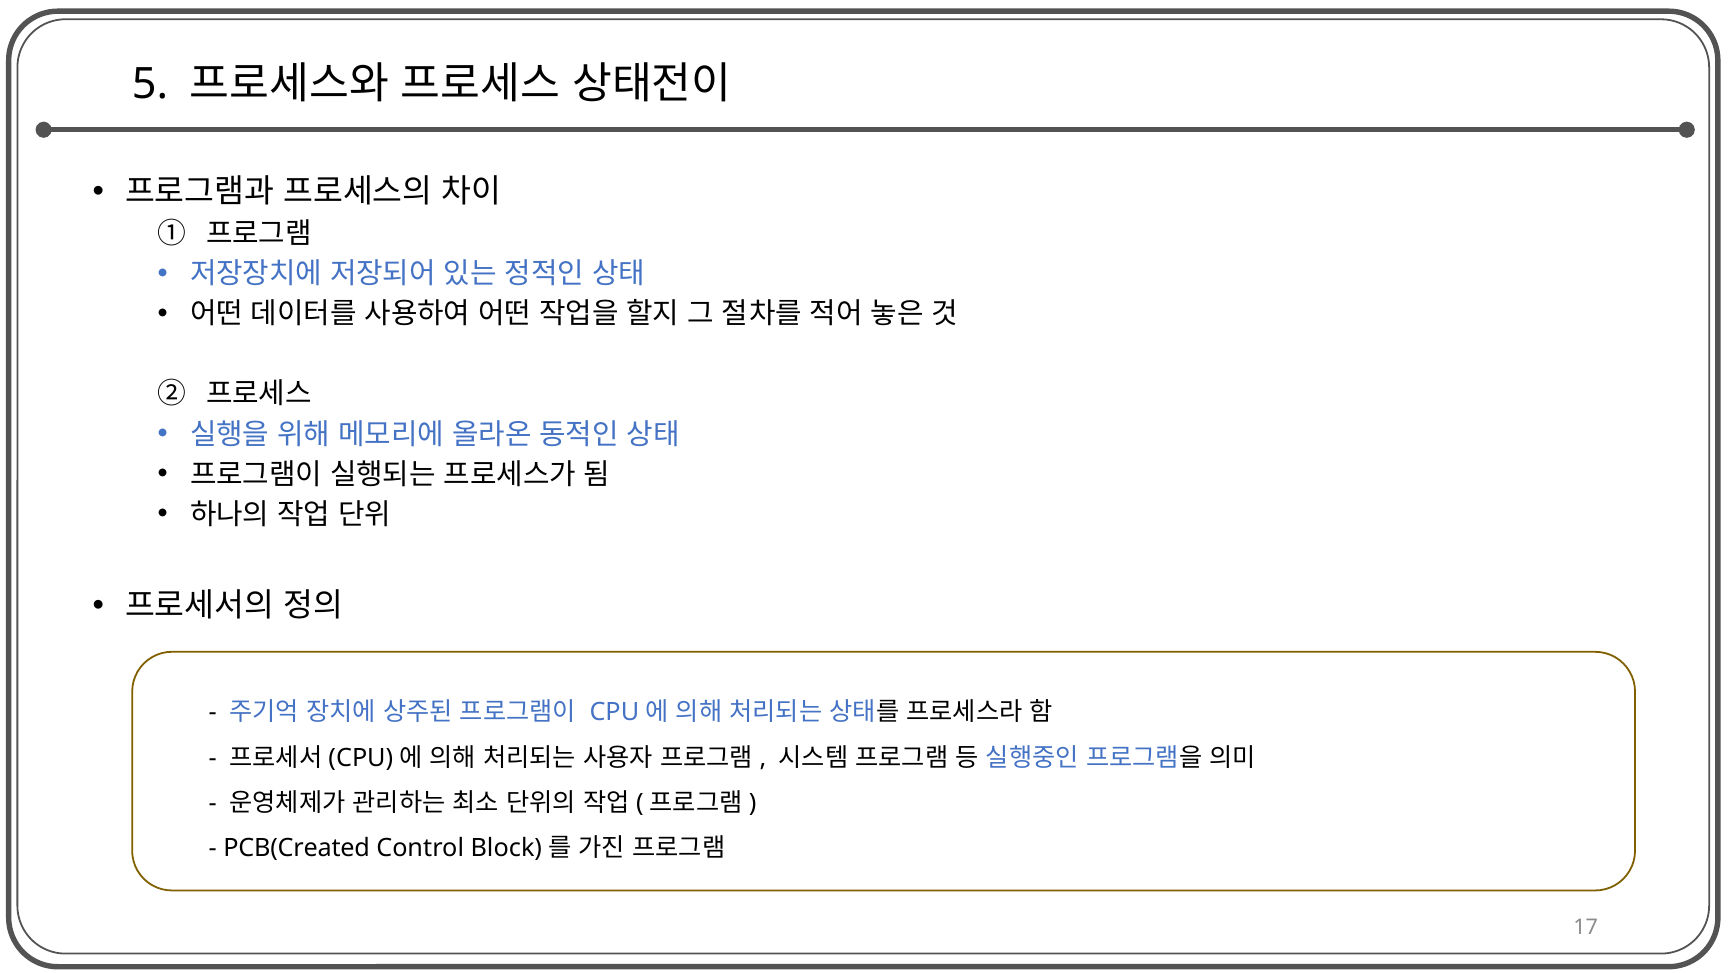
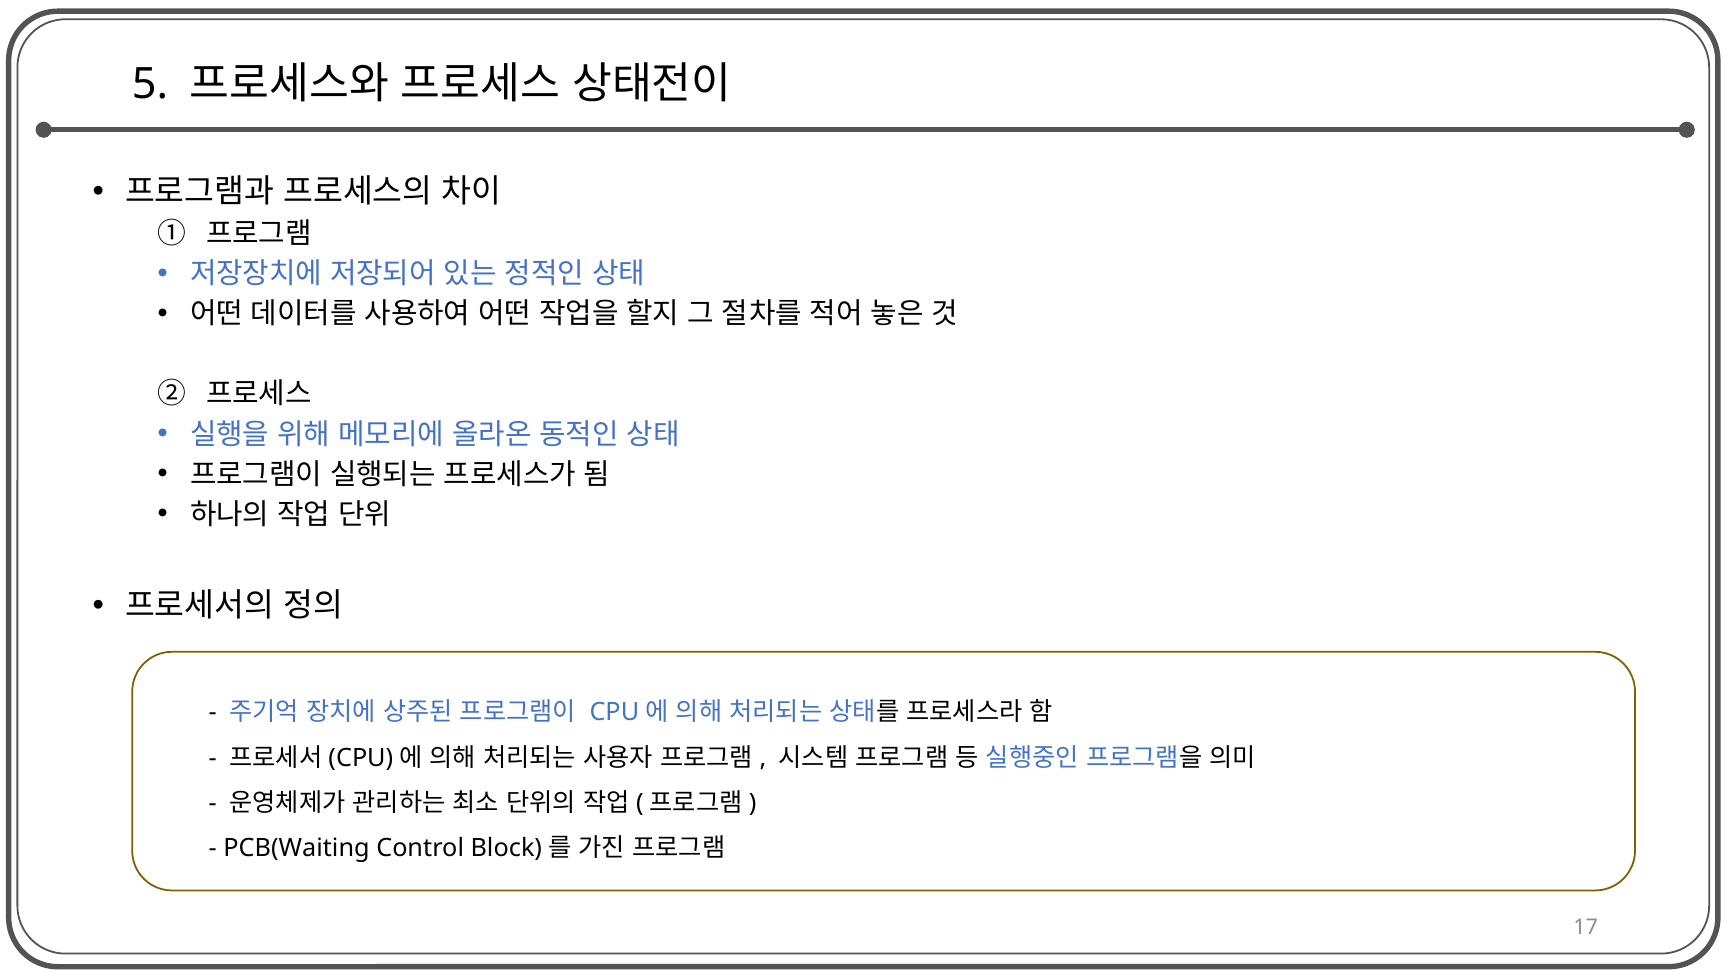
PCB(Created: PCB(Created -> PCB(Waiting
